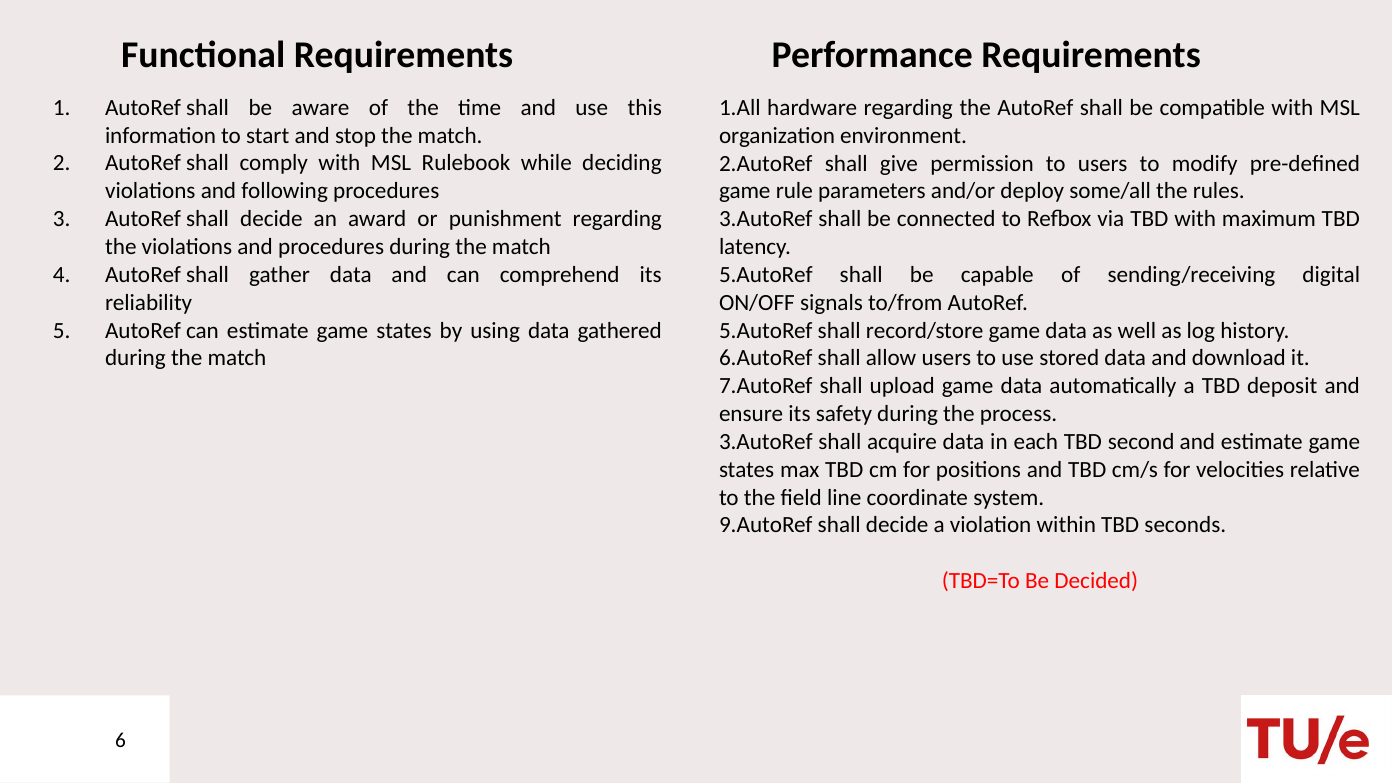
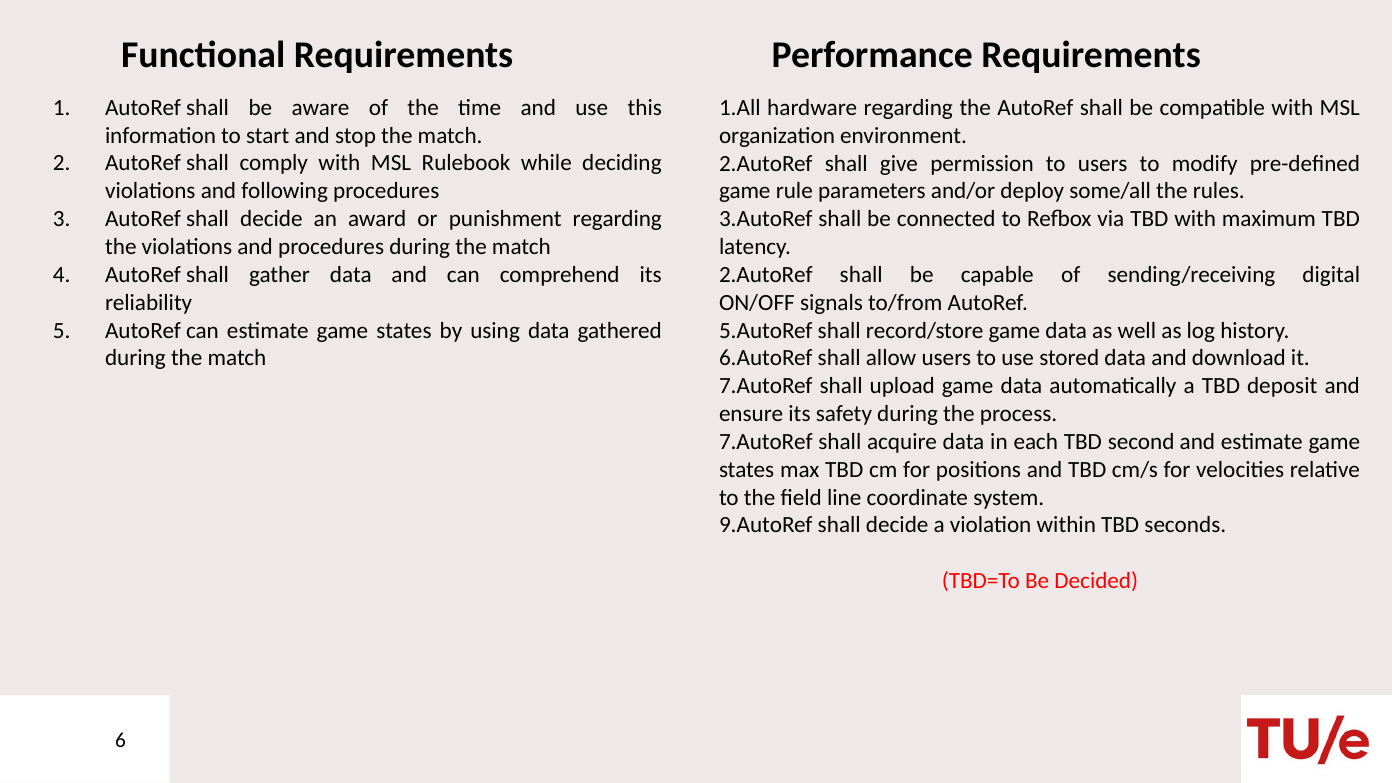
5.AutoRef at (766, 275): 5.AutoRef -> 2.AutoRef
3.AutoRef at (766, 442): 3.AutoRef -> 7.AutoRef
